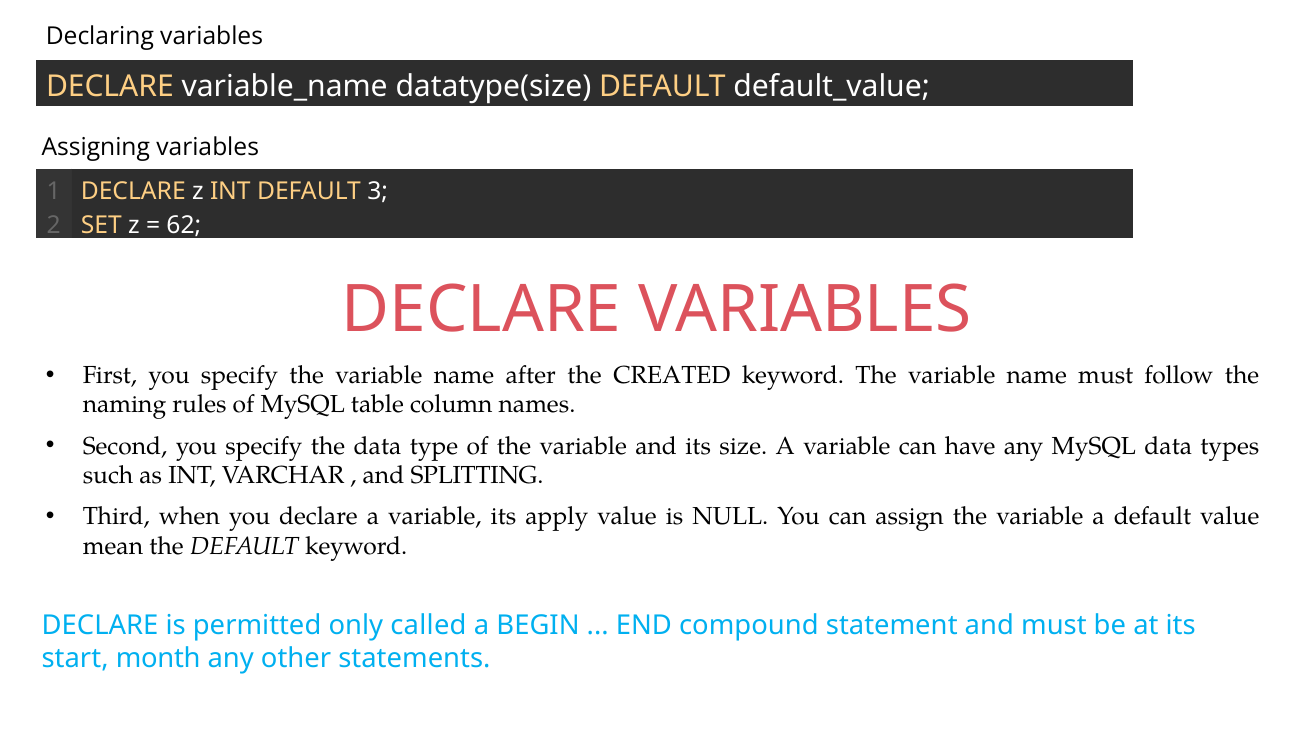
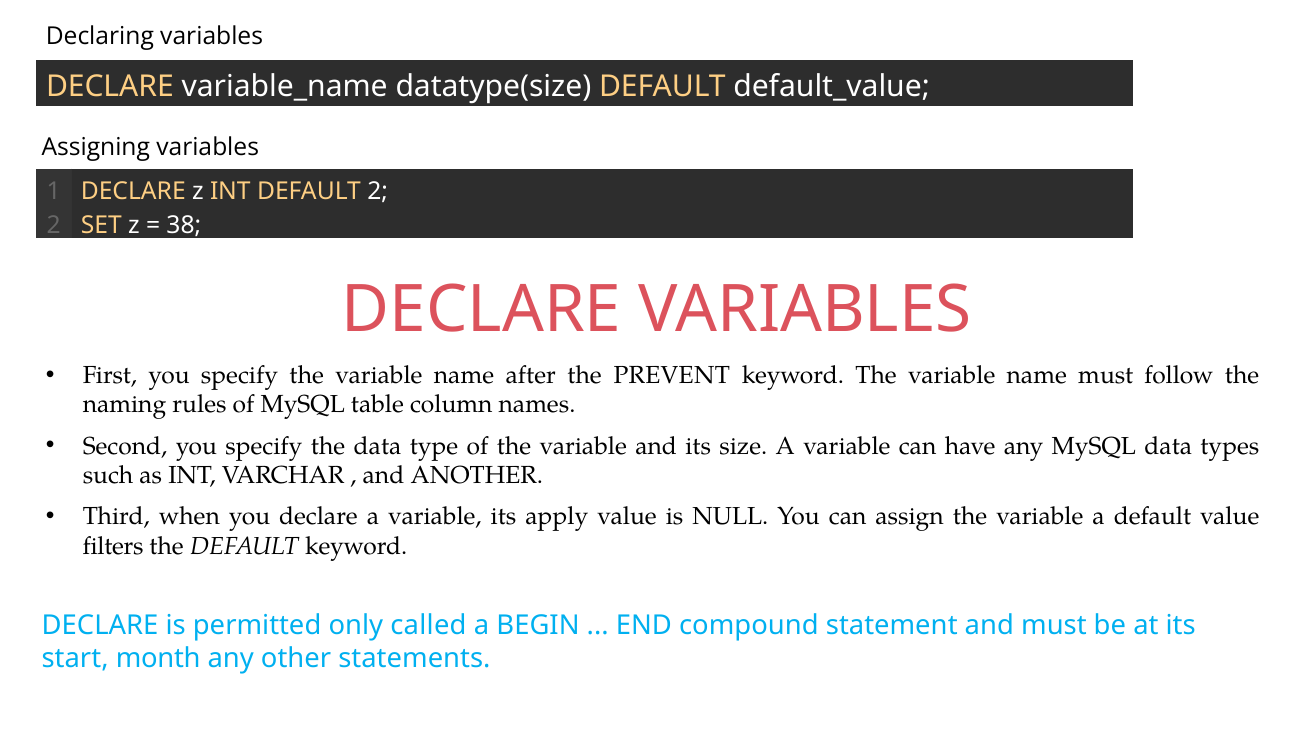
DEFAULT 3: 3 -> 2
62: 62 -> 38
CREATED: CREATED -> PREVENT
SPLITTING: SPLITTING -> ANOTHER
mean: mean -> filters
